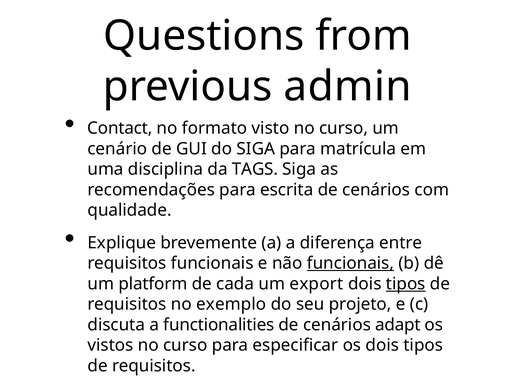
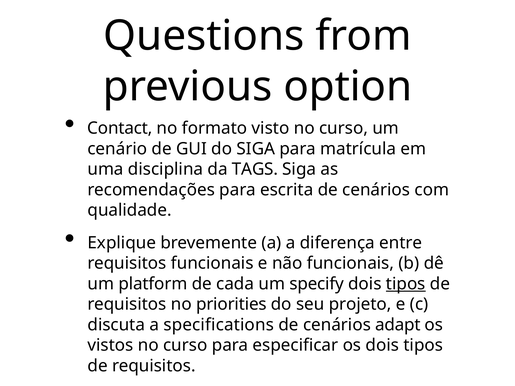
admin: admin -> option
funcionais at (350, 263) underline: present -> none
export: export -> specify
exemplo: exemplo -> priorities
functionalities: functionalities -> specifications
